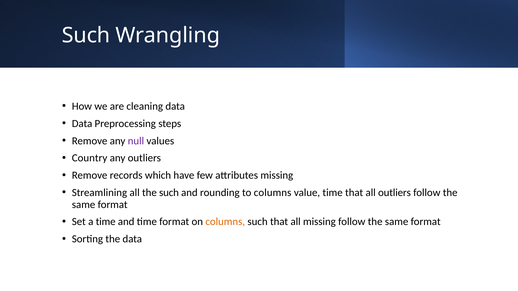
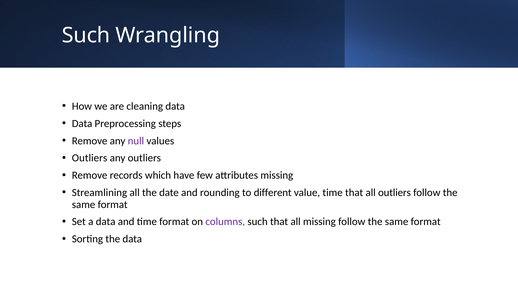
Country at (90, 158): Country -> Outliers
the such: such -> date
to columns: columns -> different
a time: time -> data
columns at (225, 222) colour: orange -> purple
